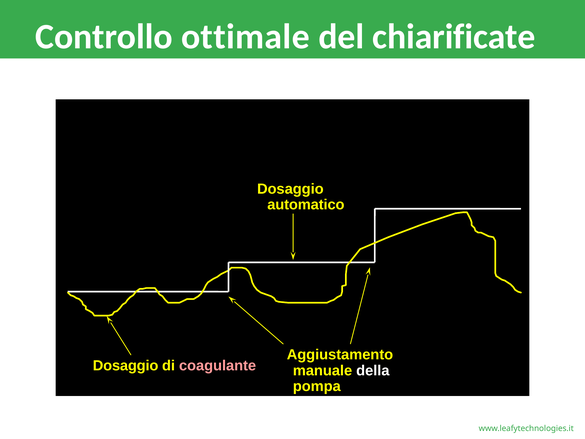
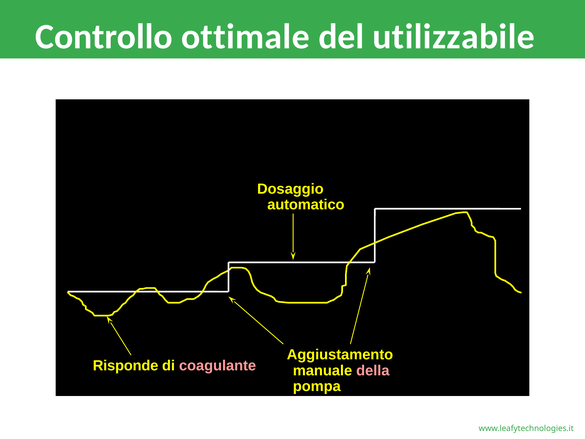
chiarificate: chiarificate -> utilizzabile
Dosaggio at (126, 366): Dosaggio -> Risponde
della colour: white -> pink
